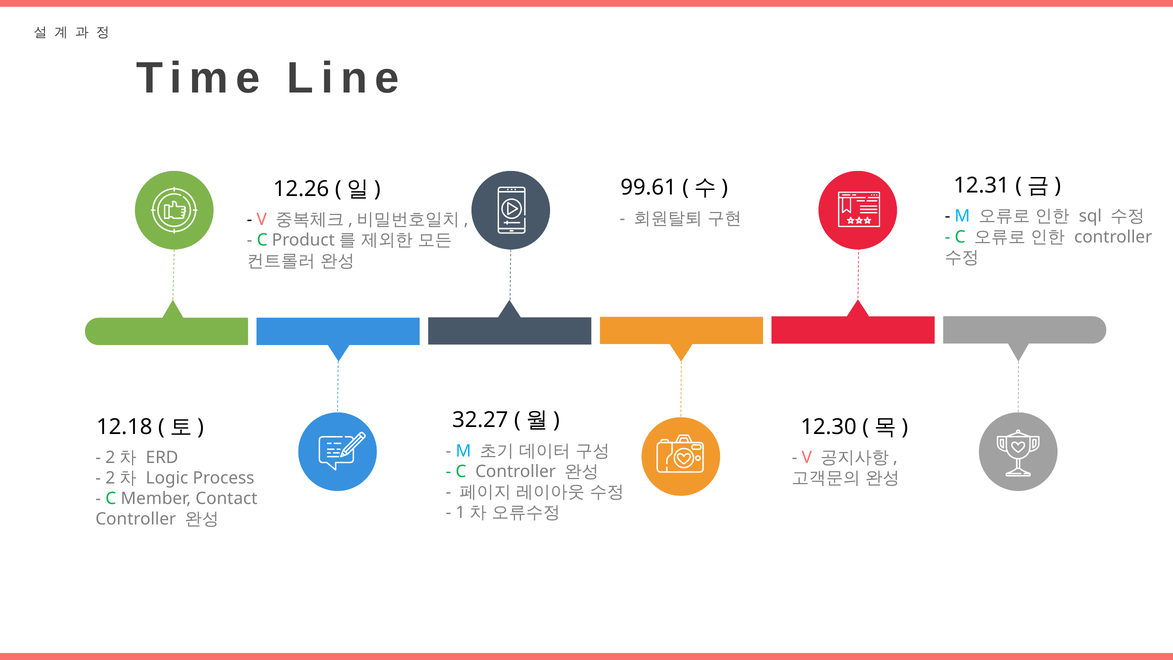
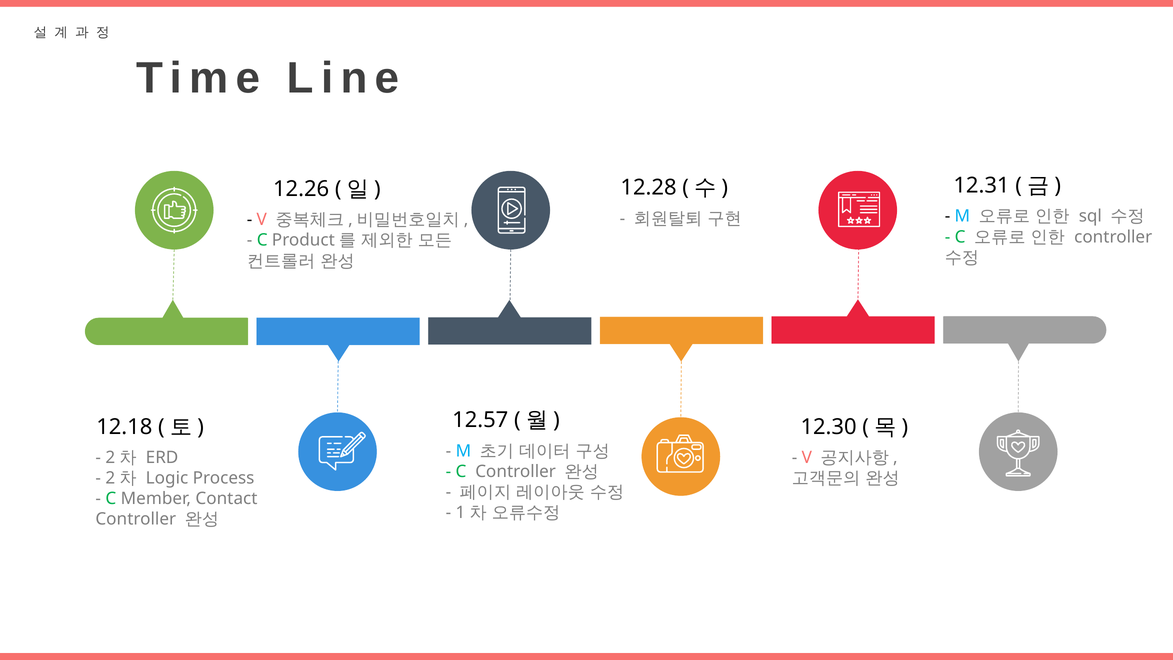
99.61: 99.61 -> 12.28
32.27: 32.27 -> 12.57
